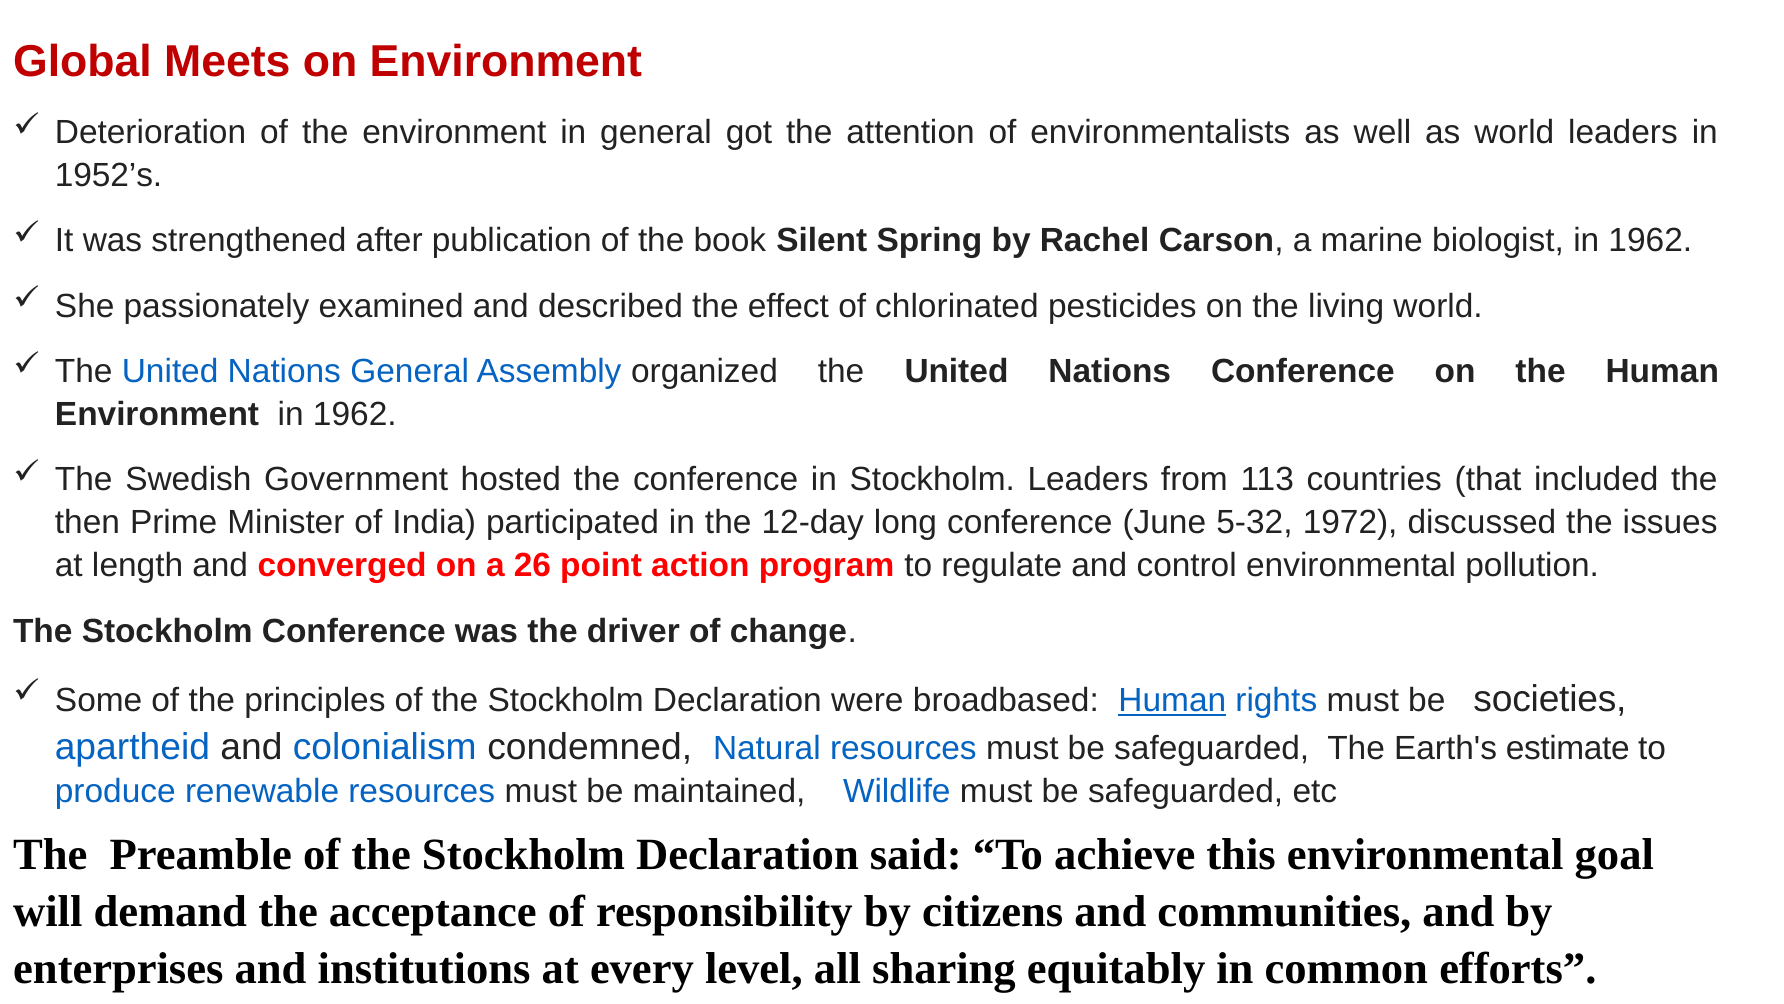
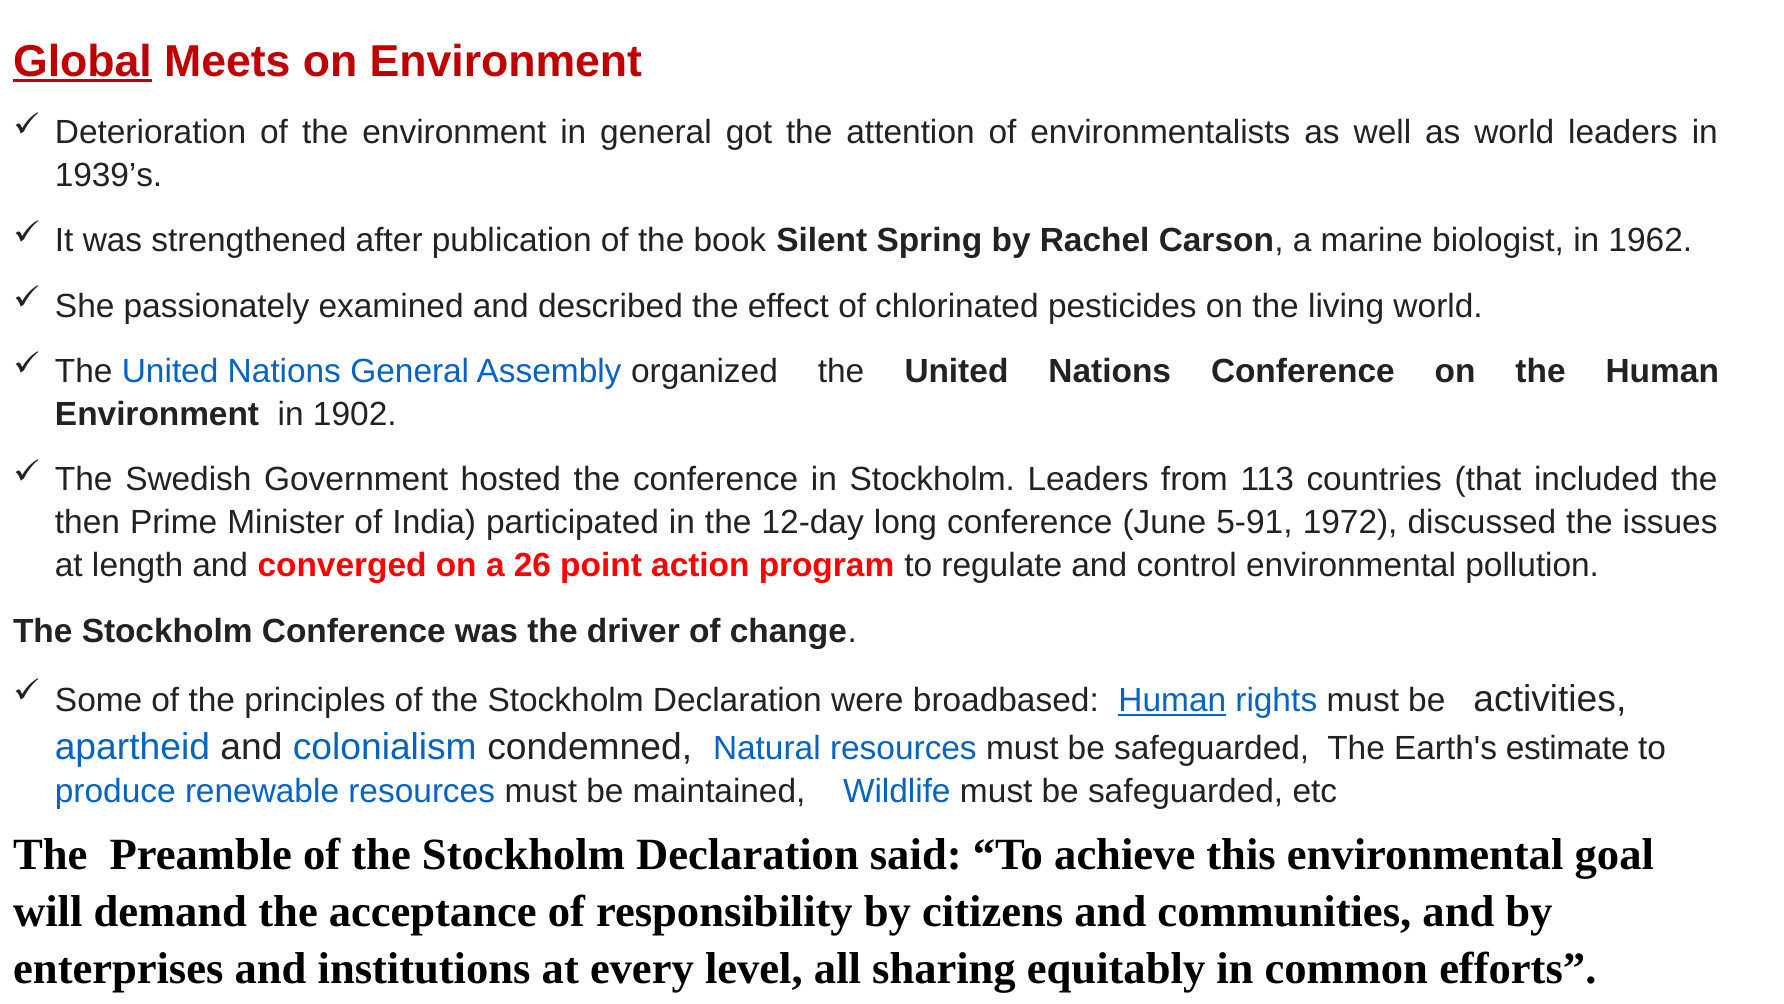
Global underline: none -> present
1952’s: 1952’s -> 1939’s
Environment in 1962: 1962 -> 1902
5-32: 5-32 -> 5-91
societies: societies -> activities
